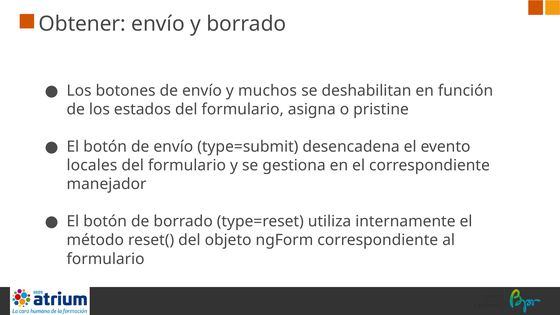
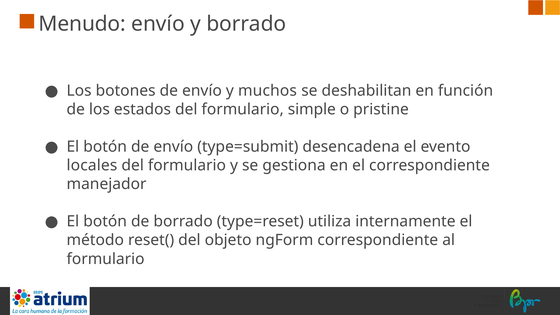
Obtener: Obtener -> Menudo
asigna: asigna -> simple
